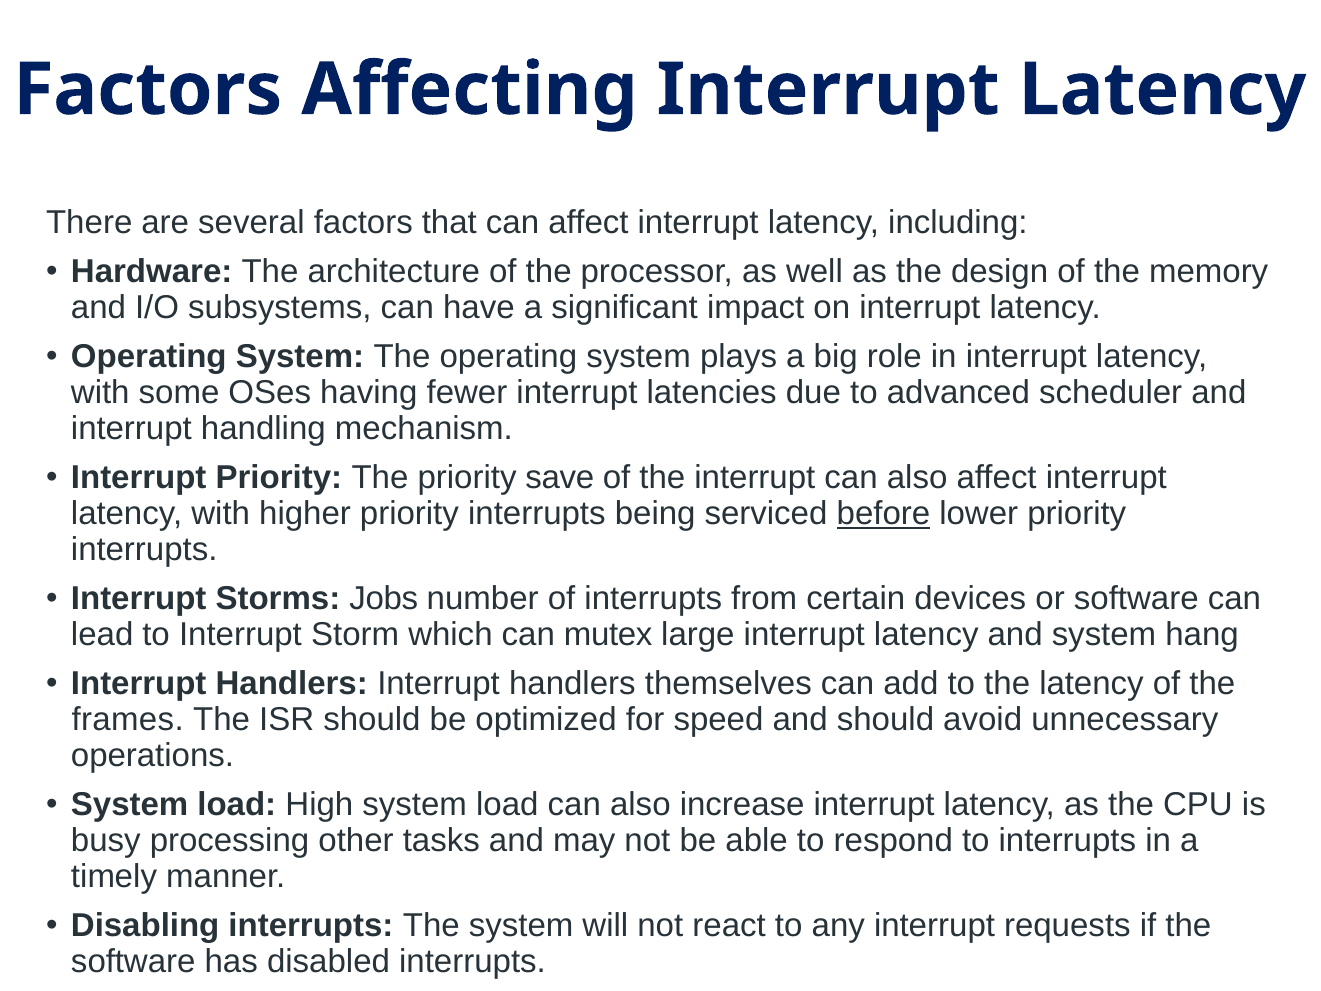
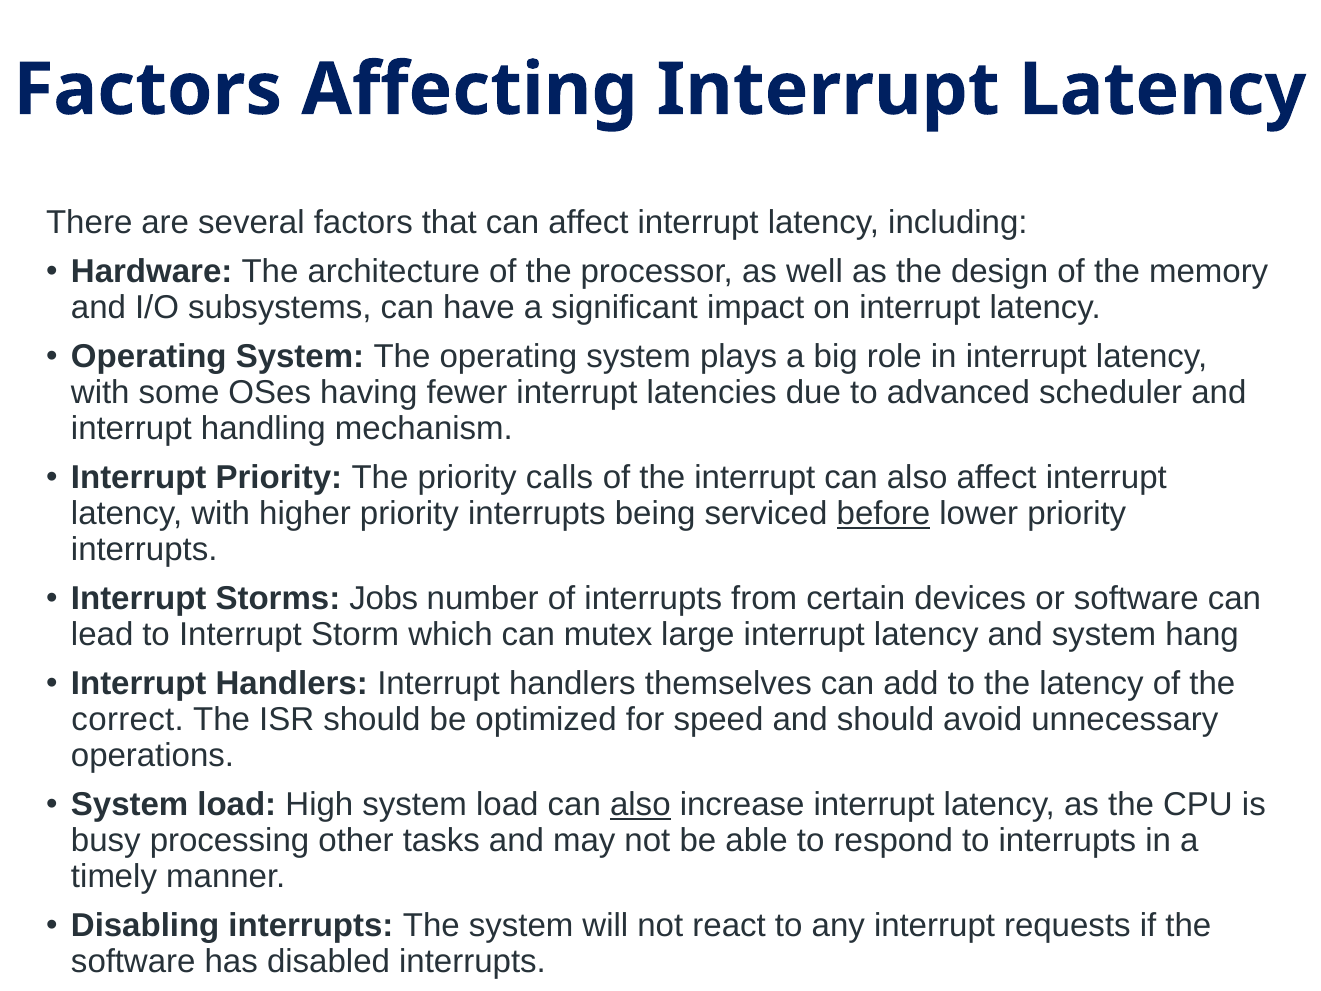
save: save -> calls
frames: frames -> correct
also at (640, 805) underline: none -> present
